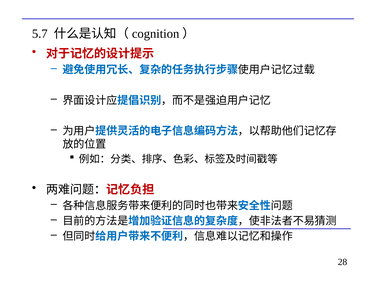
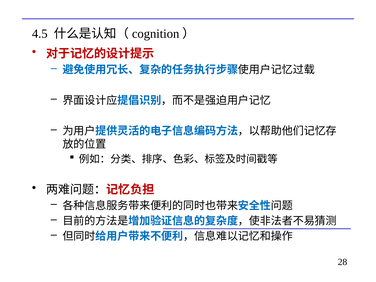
5.7: 5.7 -> 4.5
